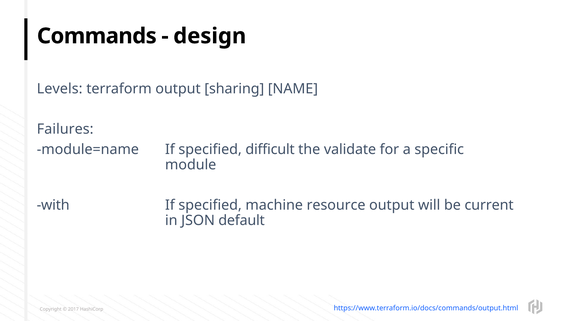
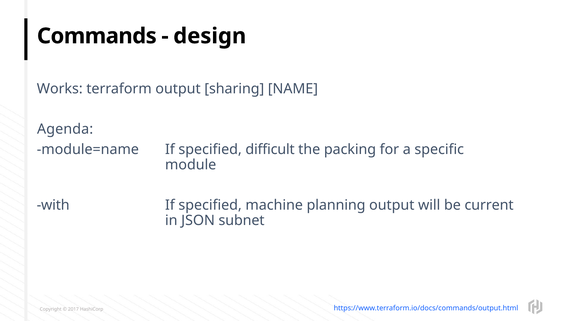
Levels: Levels -> Works
Failures: Failures -> Agenda
validate: validate -> packing
resource: resource -> planning
default: default -> subnet
